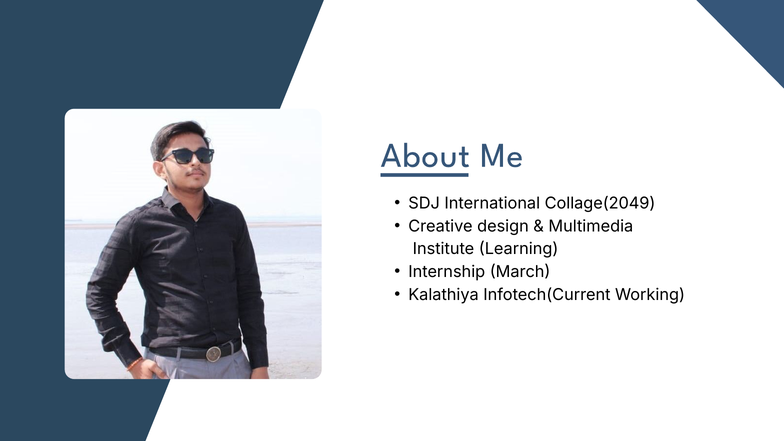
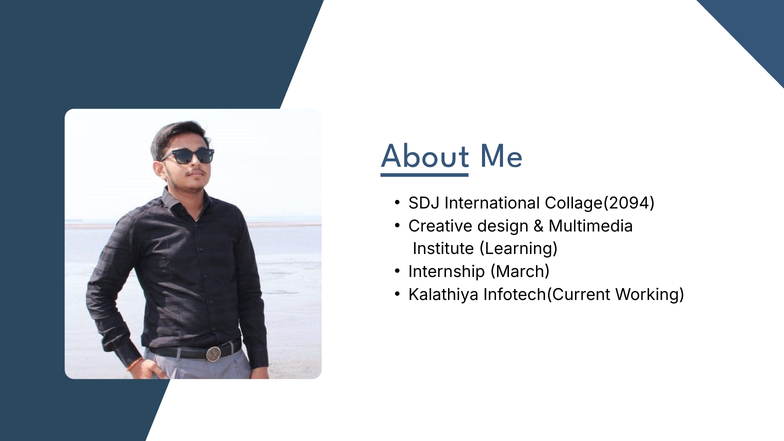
Collage(2049: Collage(2049 -> Collage(2094
